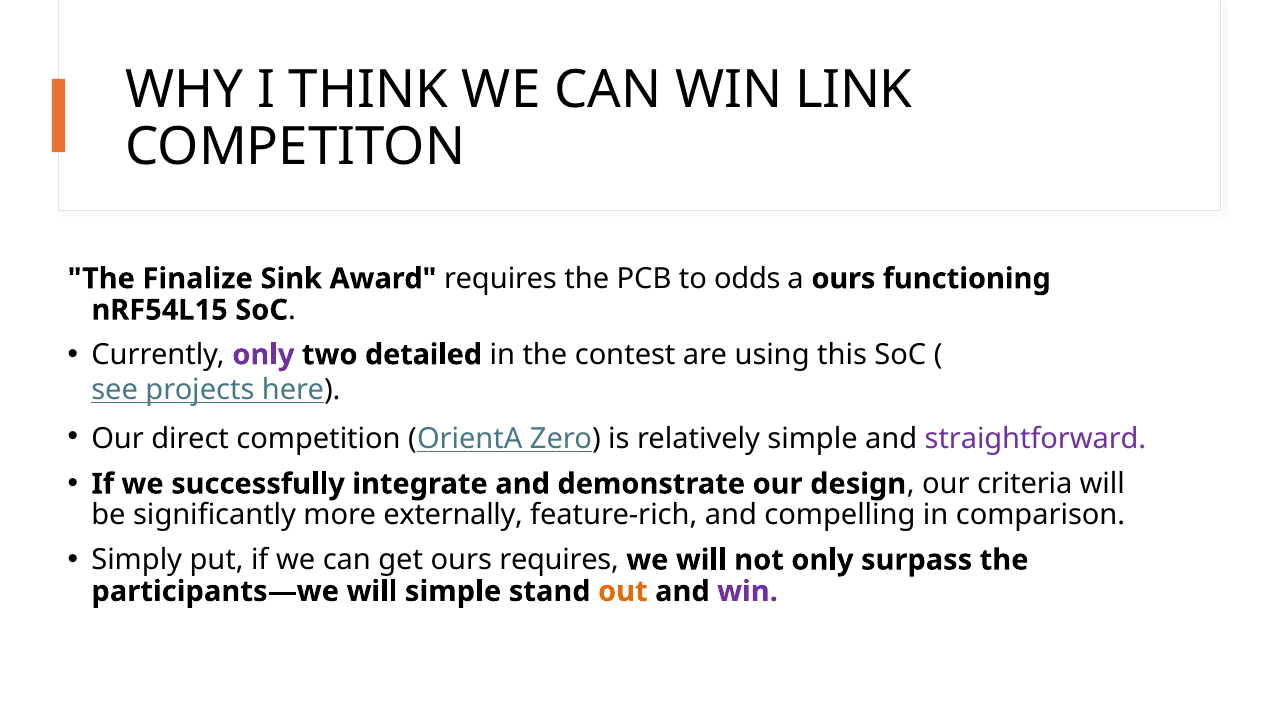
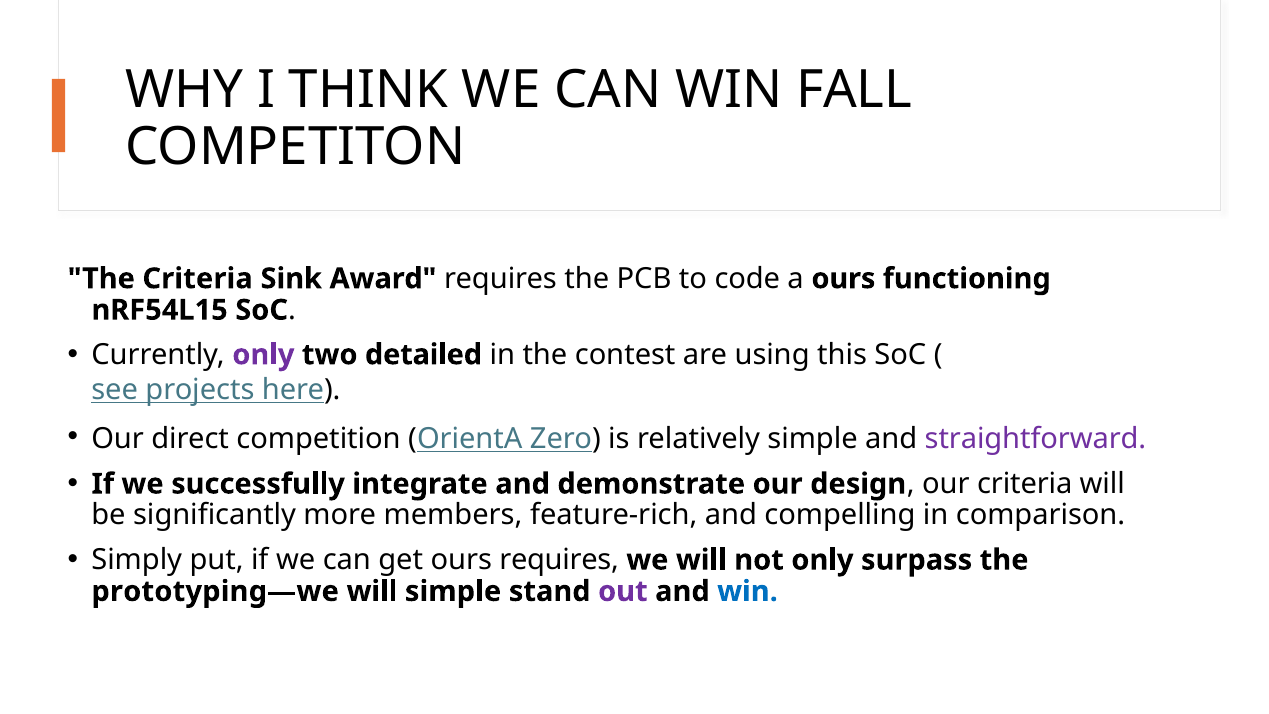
LINK: LINK -> FALL
The Finalize: Finalize -> Criteria
odds: odds -> code
externally: externally -> members
participants—we: participants—we -> prototyping—we
out colour: orange -> purple
win at (748, 591) colour: purple -> blue
